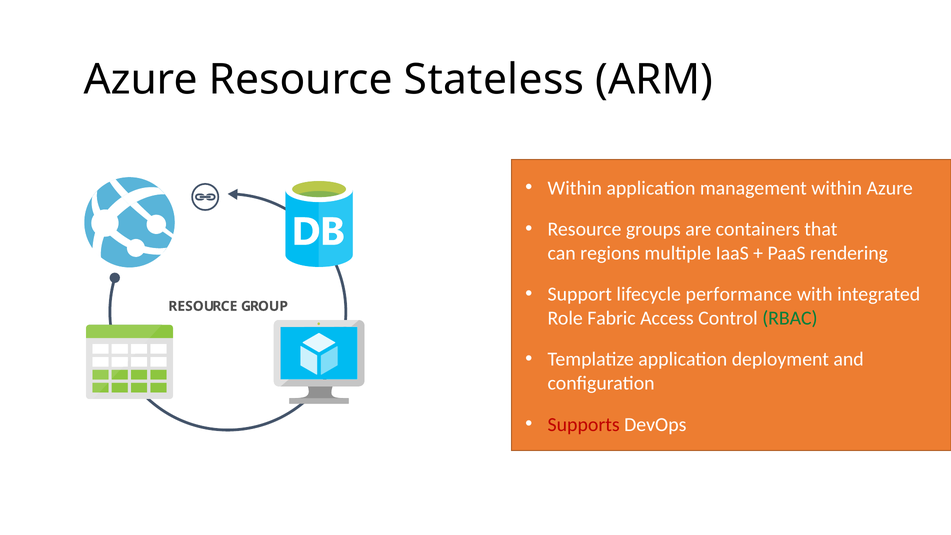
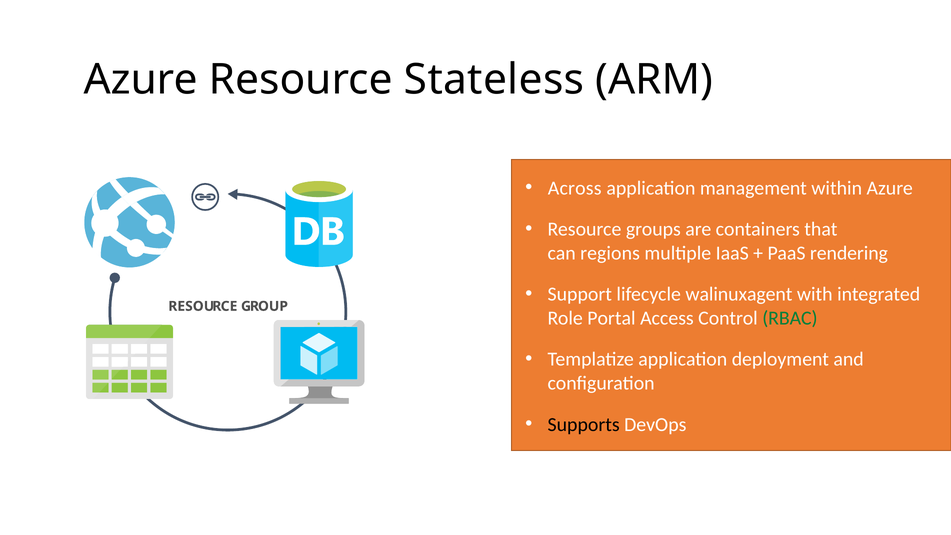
Within at (575, 188): Within -> Across
performance: performance -> walinuxagent
Fabric: Fabric -> Portal
Supports colour: red -> black
